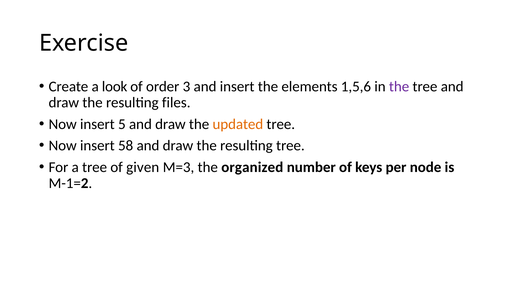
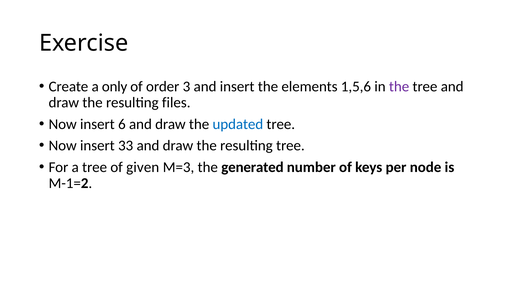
look: look -> only
5: 5 -> 6
updated colour: orange -> blue
58: 58 -> 33
organized: organized -> generated
